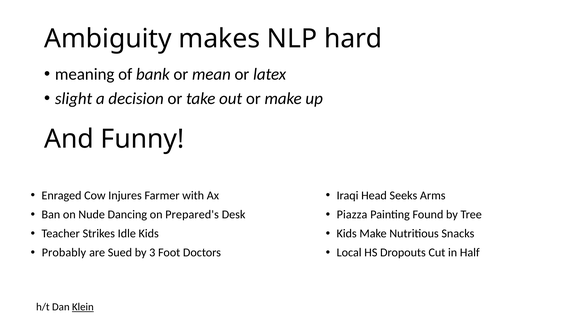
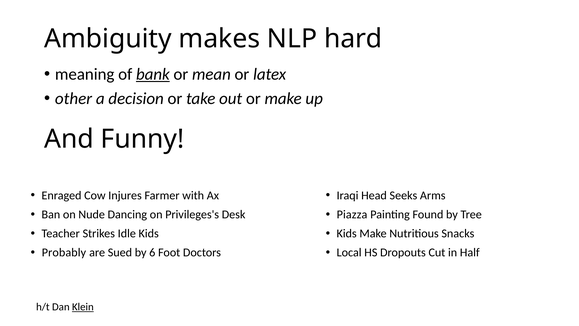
bank underline: none -> present
slight: slight -> other
Prepared's: Prepared's -> Privileges's
3: 3 -> 6
